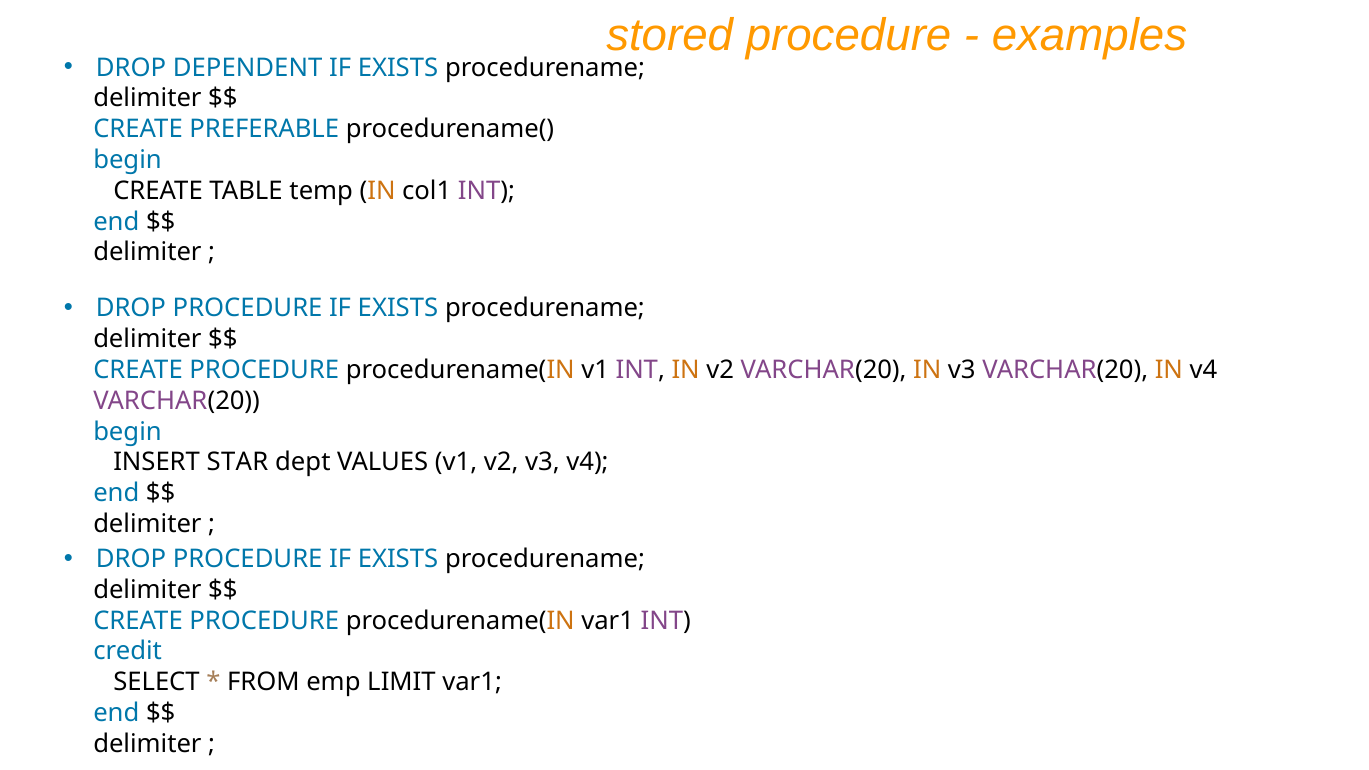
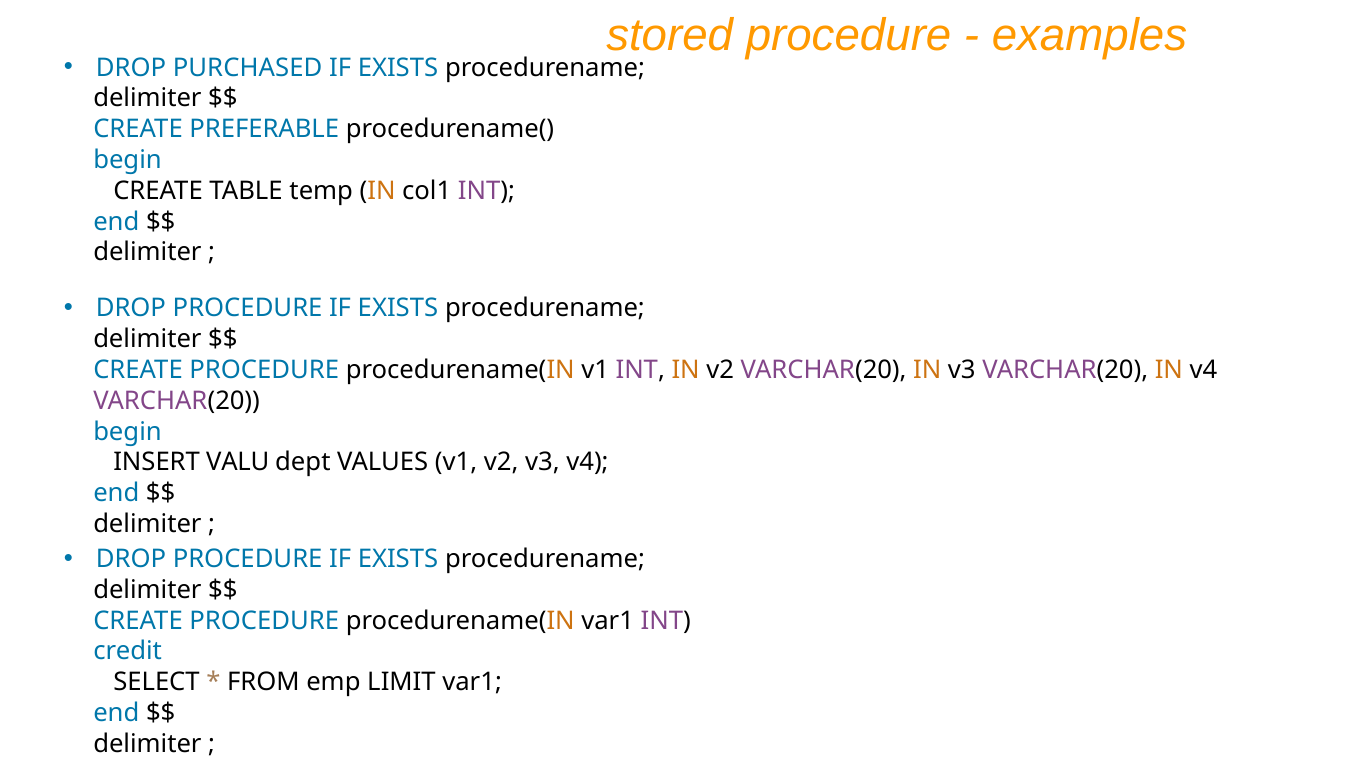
DEPENDENT: DEPENDENT -> PURCHASED
STAR: STAR -> VALU
